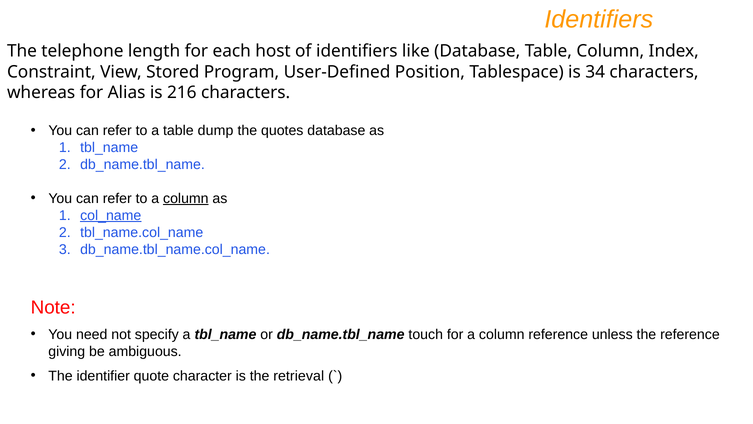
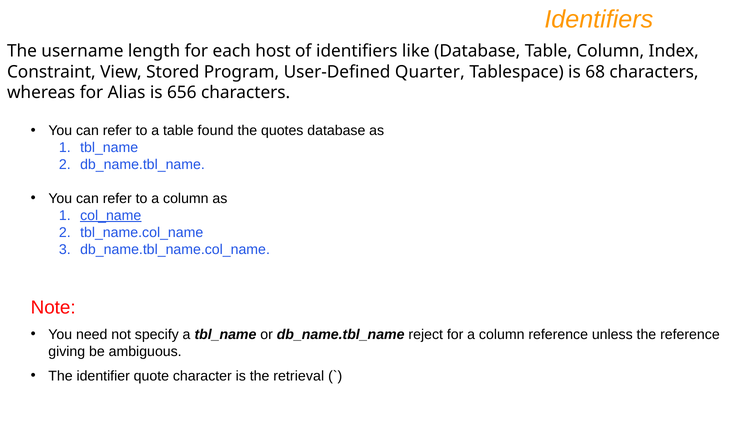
telephone: telephone -> username
Position: Position -> Quarter
34: 34 -> 68
216: 216 -> 656
dump: dump -> found
column at (186, 198) underline: present -> none
touch: touch -> reject
